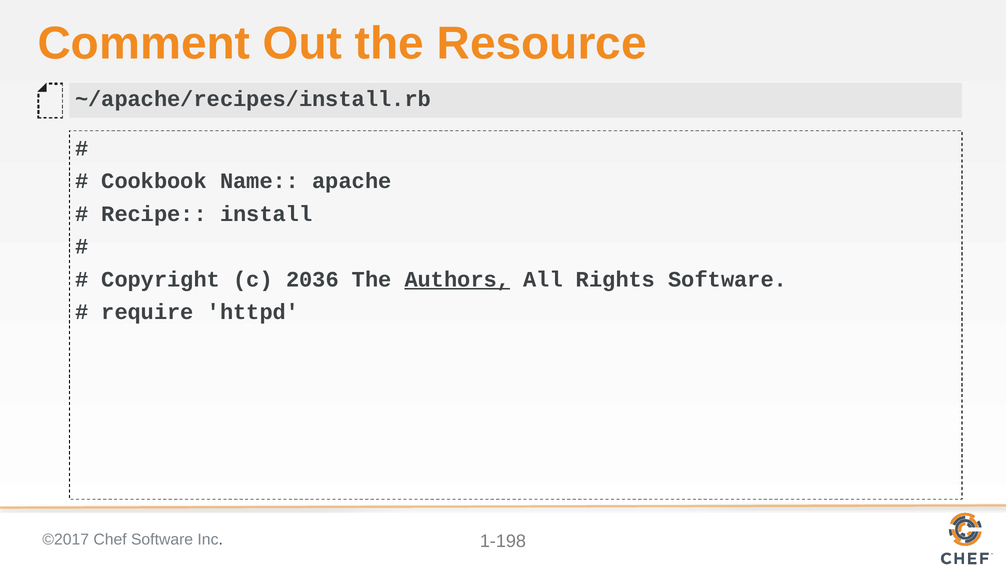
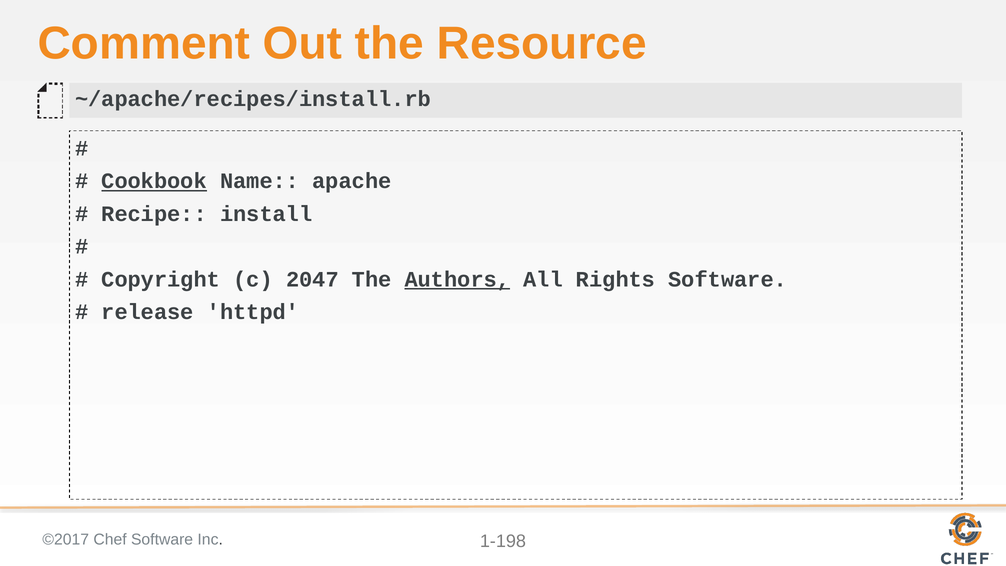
Cookbook underline: none -> present
2036: 2036 -> 2047
require: require -> release
